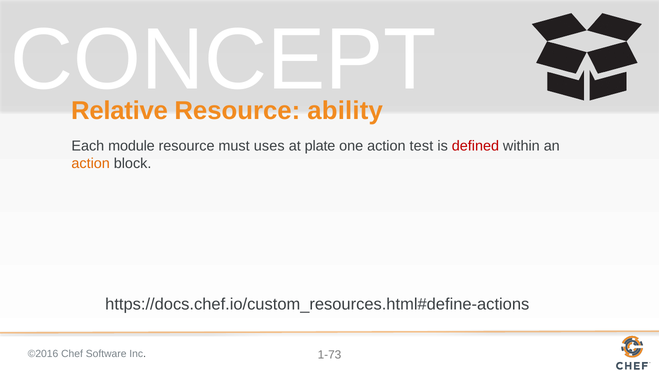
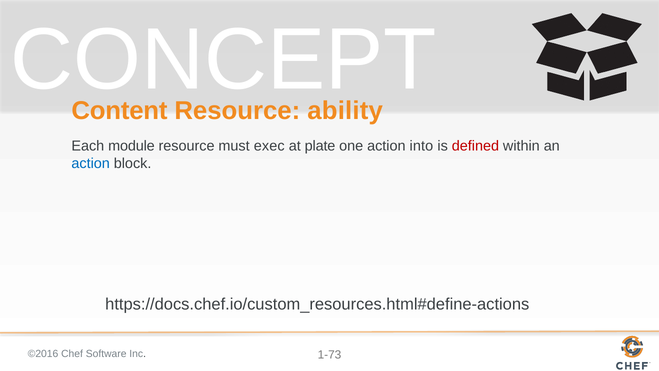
Relative: Relative -> Content
uses: uses -> exec
test: test -> into
action at (91, 163) colour: orange -> blue
